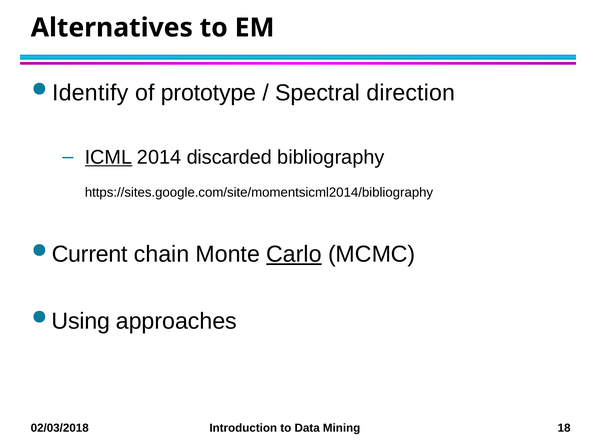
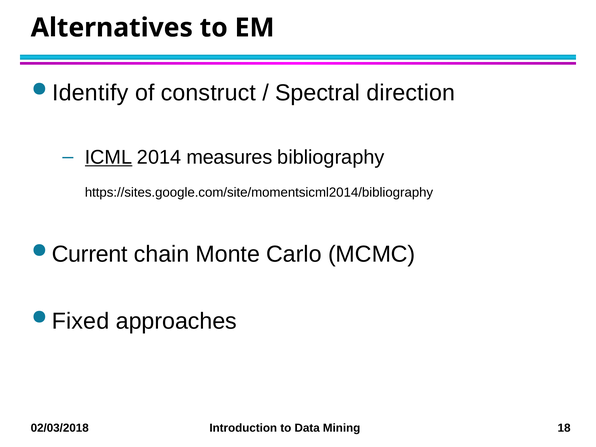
prototype: prototype -> construct
discarded: discarded -> measures
Carlo underline: present -> none
Using: Using -> Fixed
